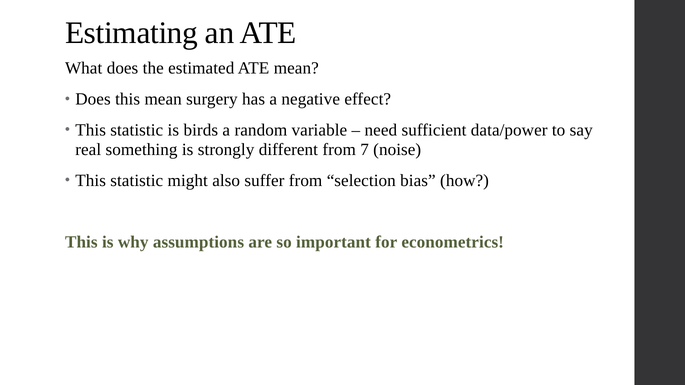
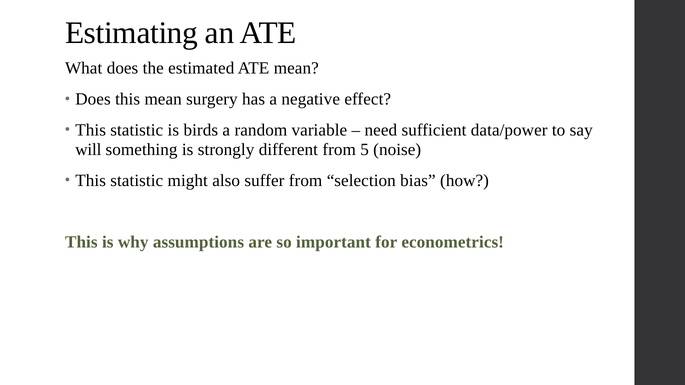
real: real -> will
7: 7 -> 5
